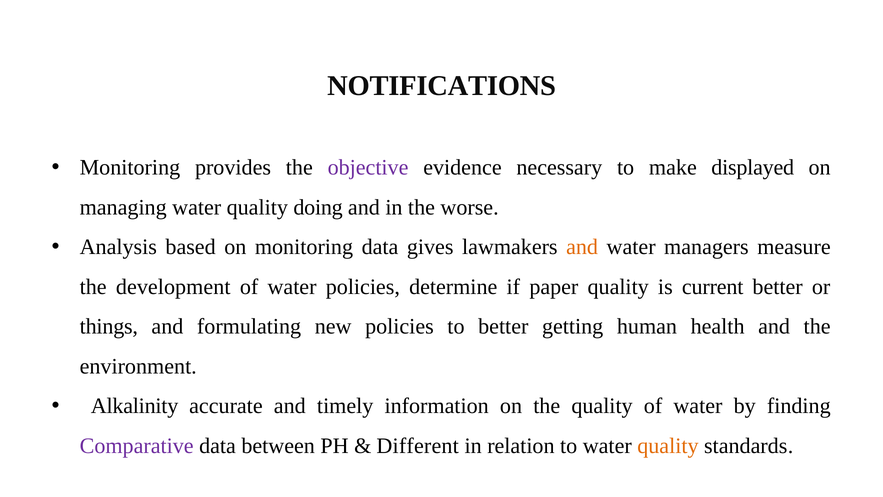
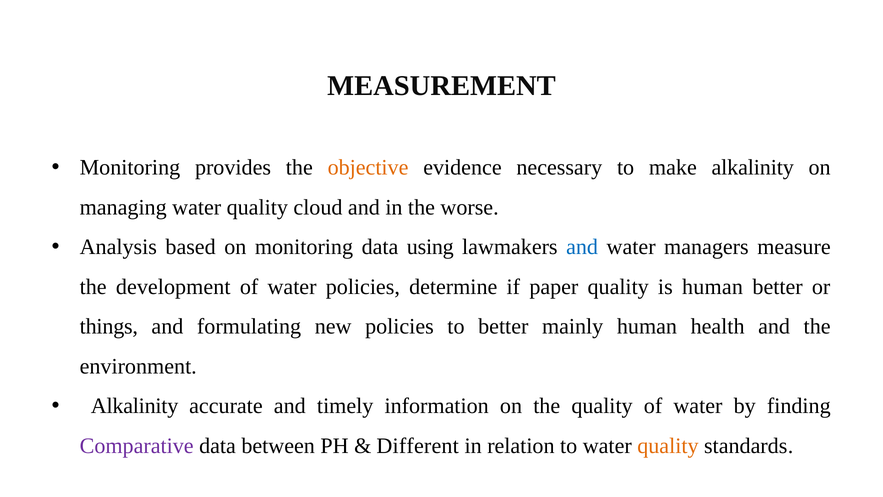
NOTIFICATIONS: NOTIFICATIONS -> MEASUREMENT
objective colour: purple -> orange
make displayed: displayed -> alkalinity
doing: doing -> cloud
gives: gives -> using
and at (582, 247) colour: orange -> blue
is current: current -> human
getting: getting -> mainly
